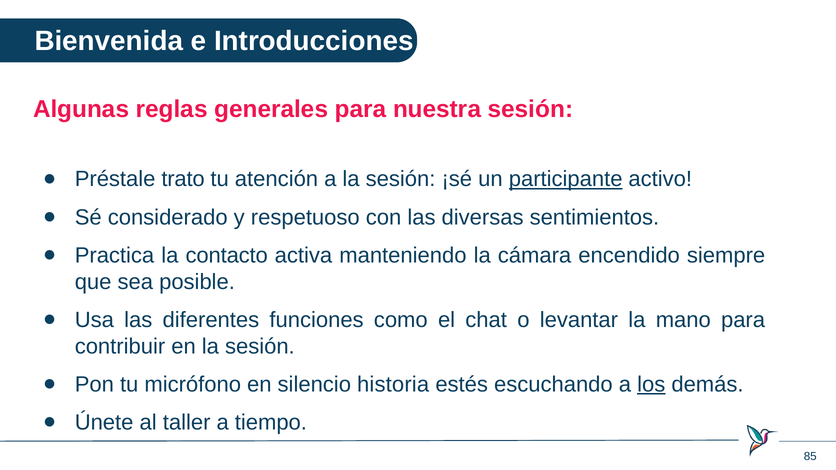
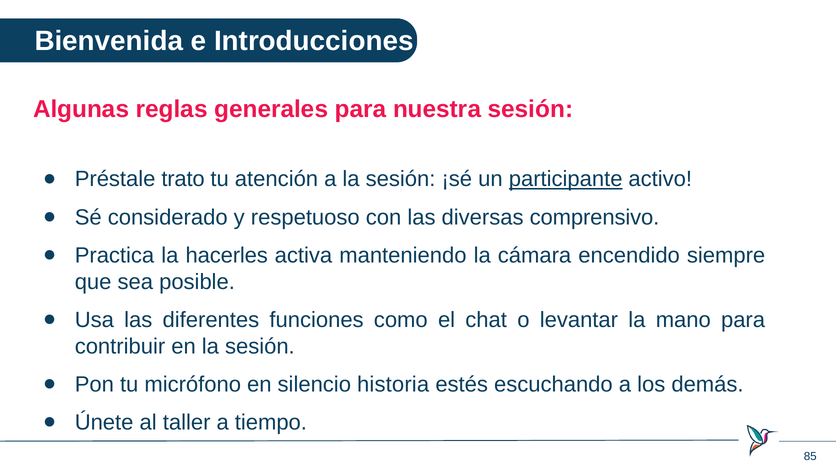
sentimientos: sentimientos -> comprensivo
contacto: contacto -> hacerles
los underline: present -> none
